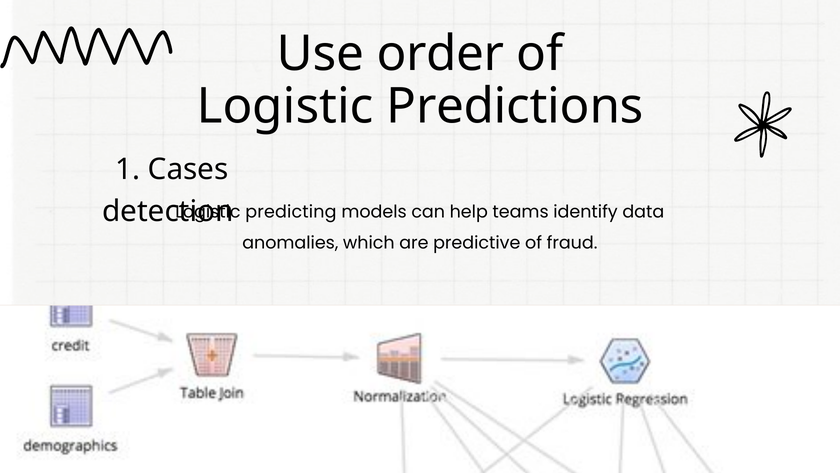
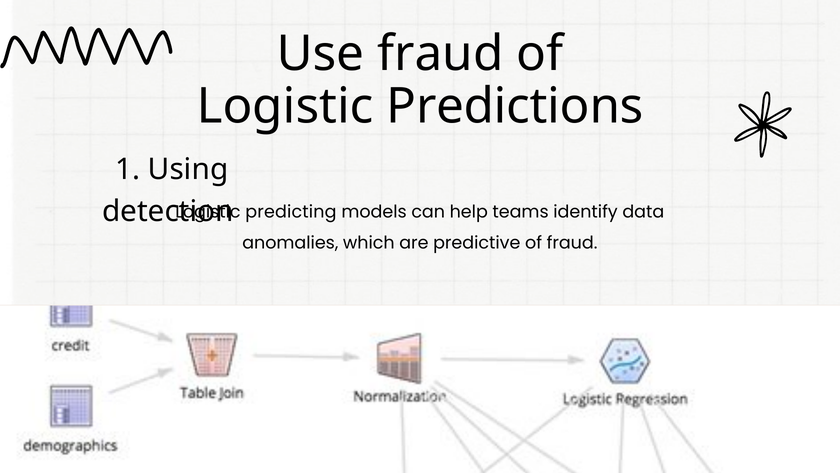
Use order: order -> fraud
Cases: Cases -> Using
